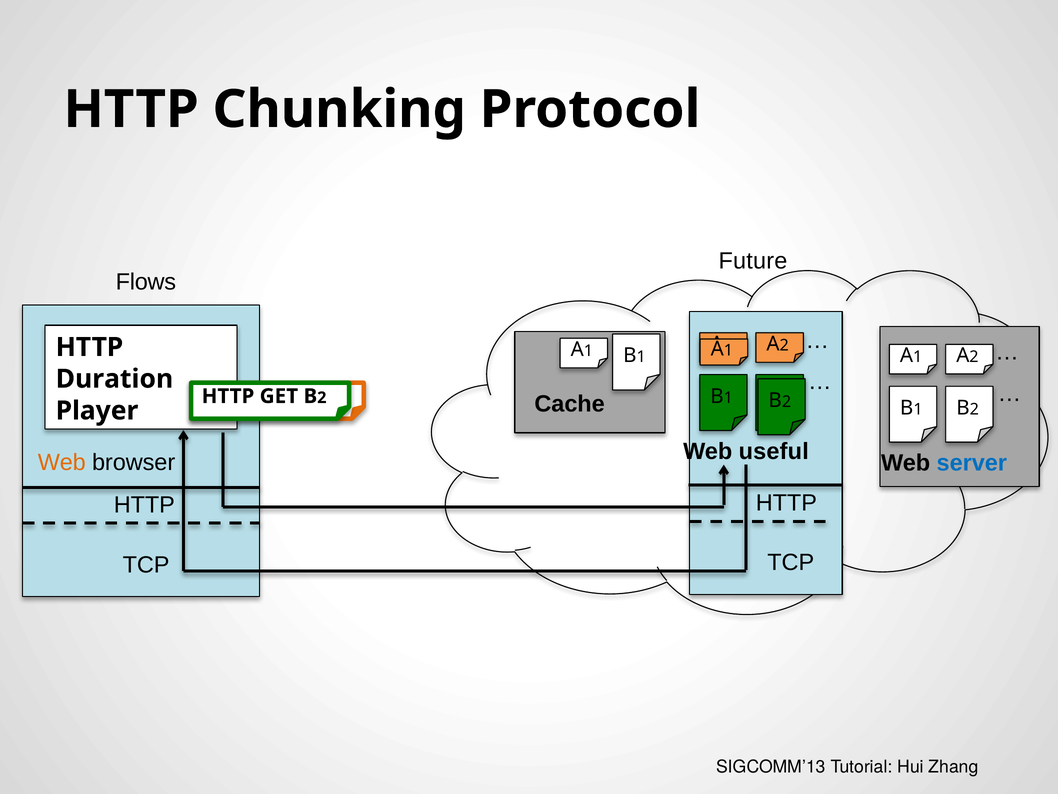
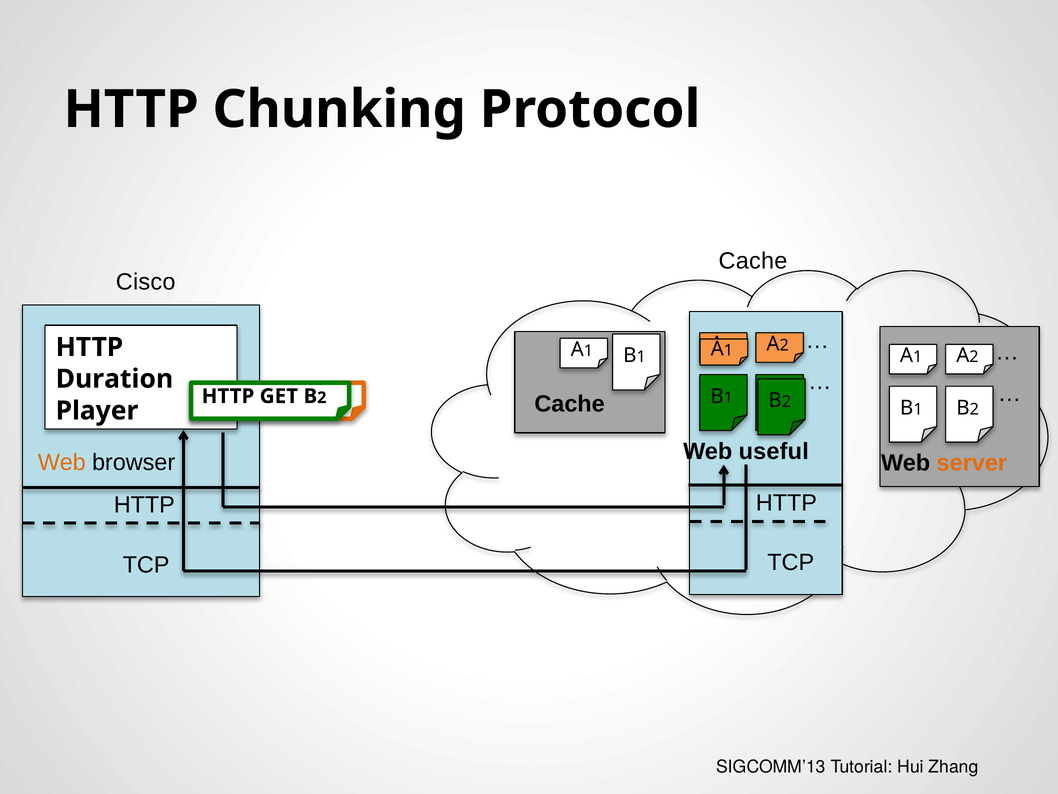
Future at (753, 261): Future -> Cache
Flows: Flows -> Cisco
server colour: blue -> orange
